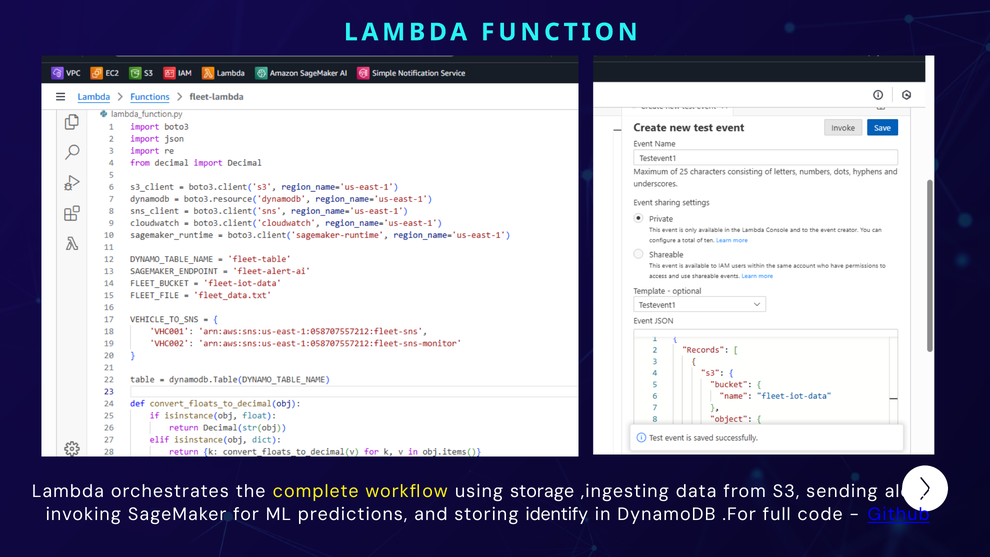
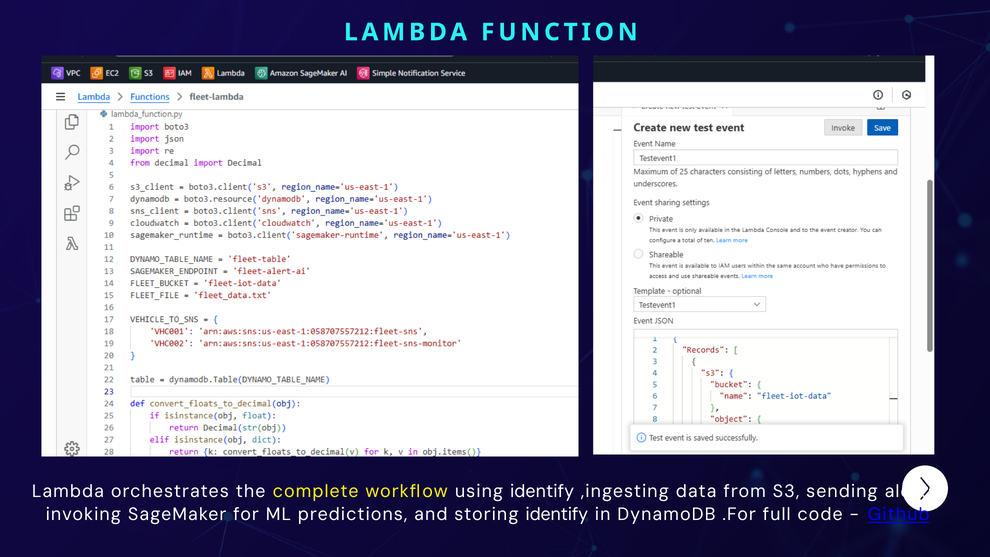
using storage: storage -> identify
